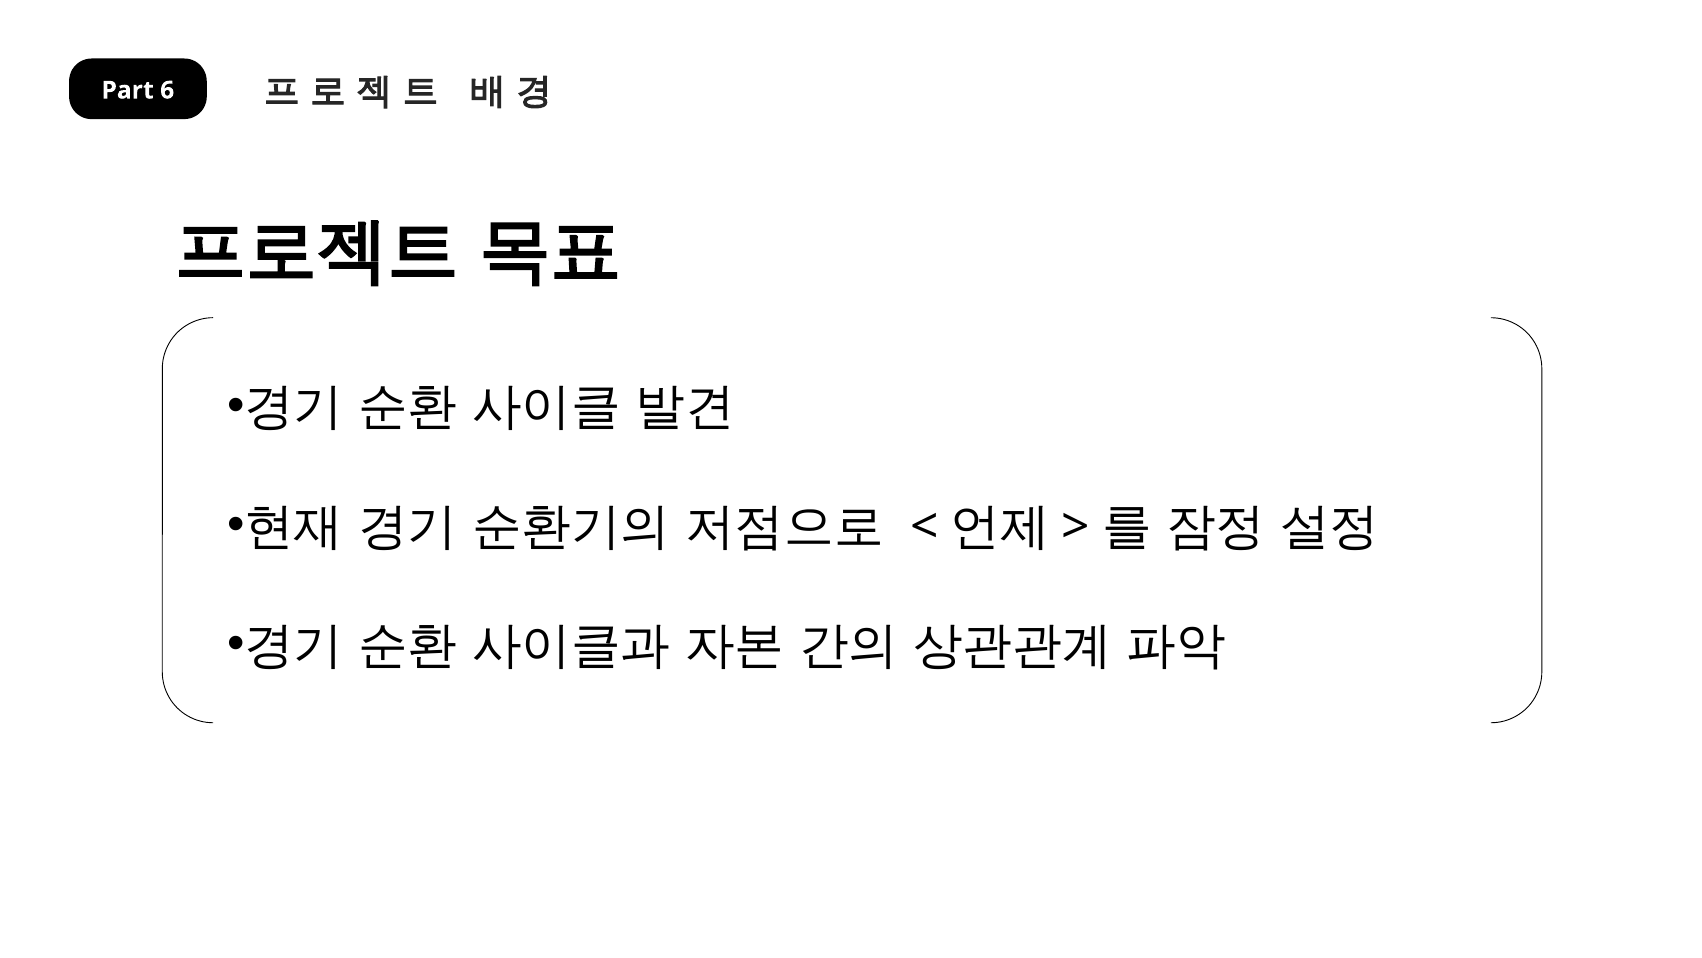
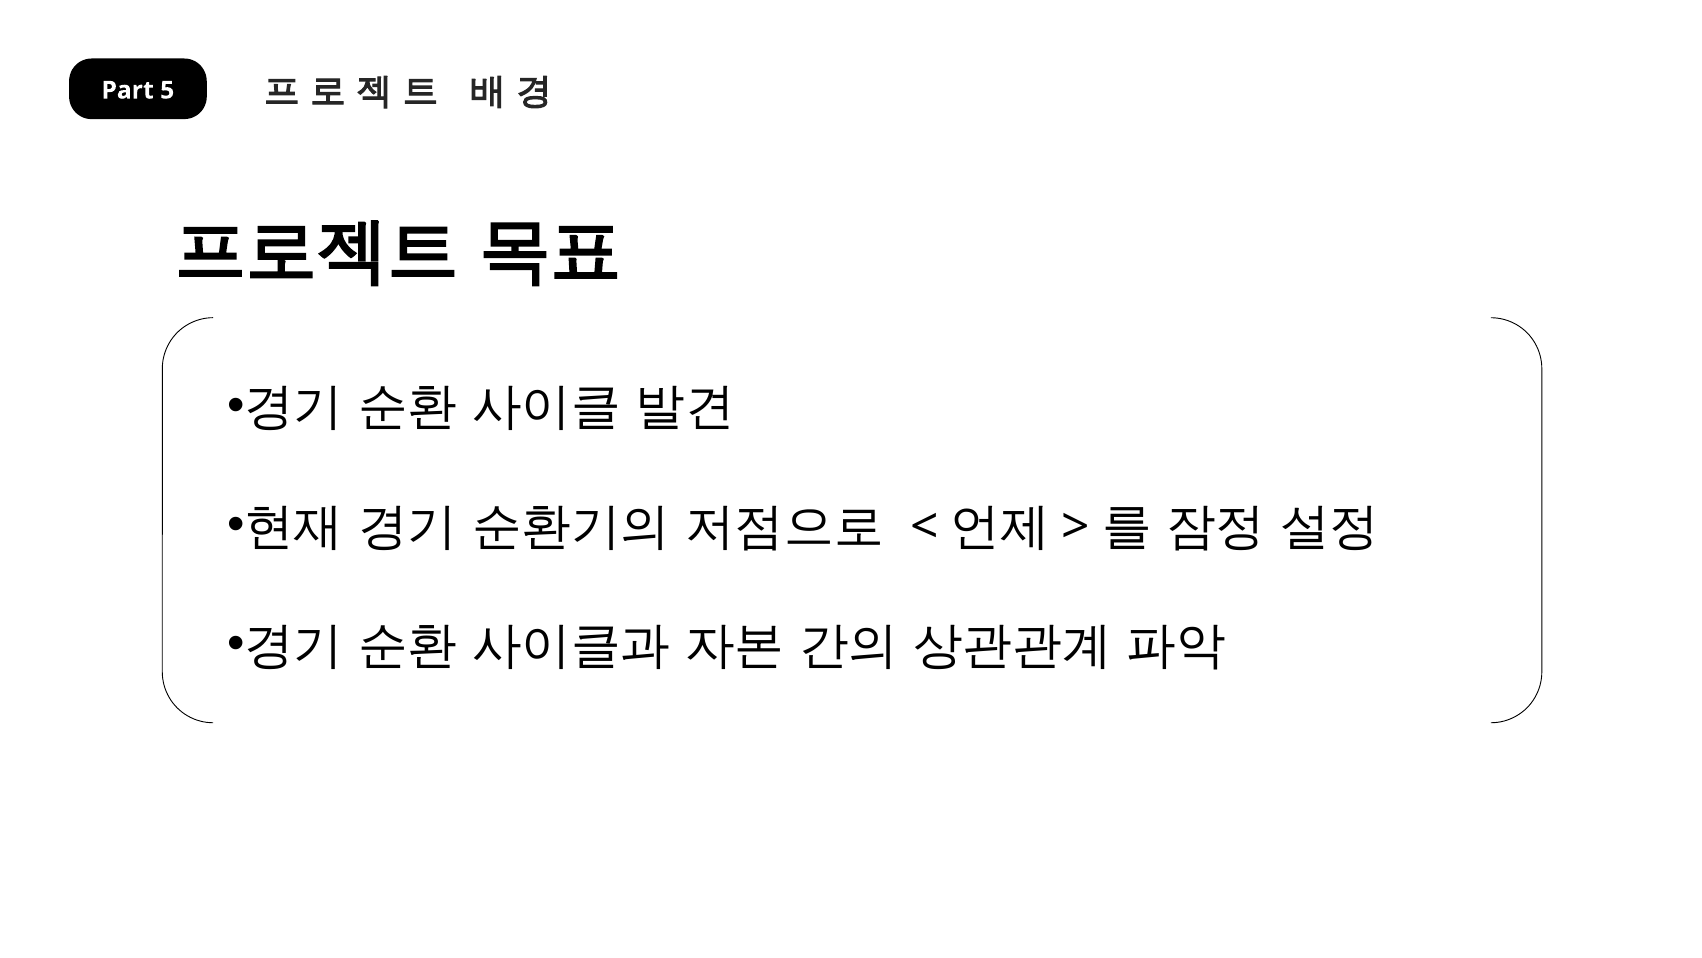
6: 6 -> 5
